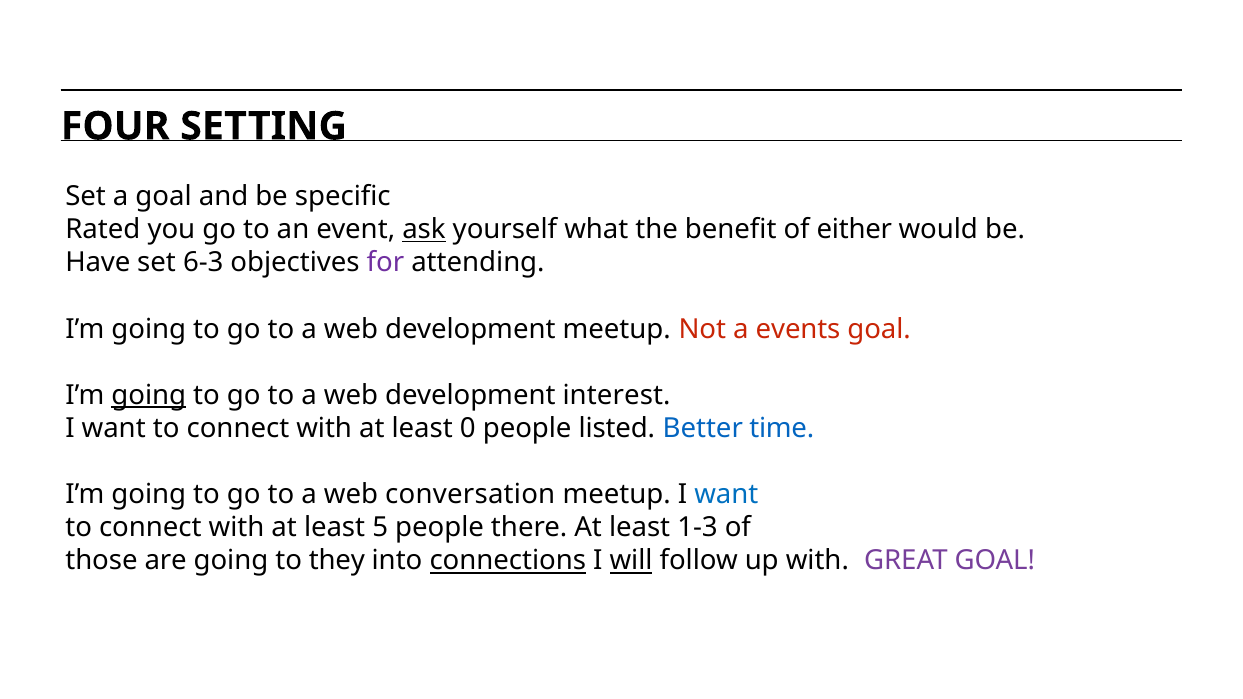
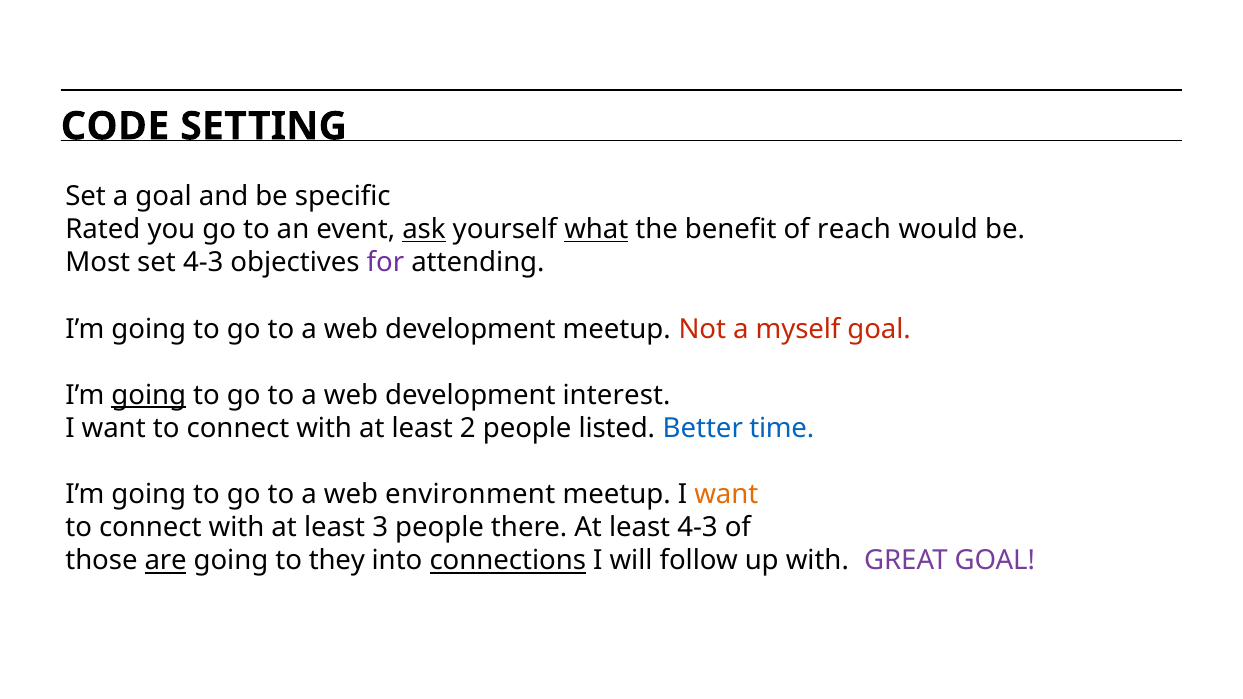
FOUR: FOUR -> CODE
what underline: none -> present
either: either -> reach
Have: Have -> Most
set 6-3: 6-3 -> 4-3
events: events -> myself
0: 0 -> 2
conversation: conversation -> environment
want at (726, 495) colour: blue -> orange
5: 5 -> 3
least 1-3: 1-3 -> 4-3
are underline: none -> present
will underline: present -> none
